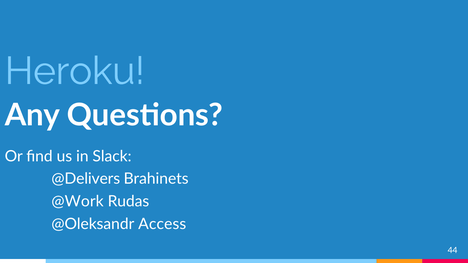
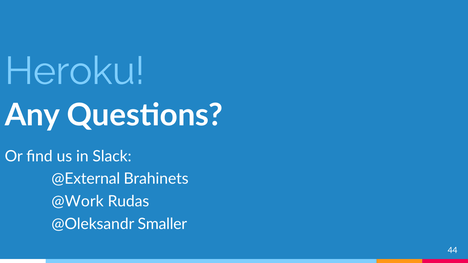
@Delivers: @Delivers -> @External
Access: Access -> Smaller
